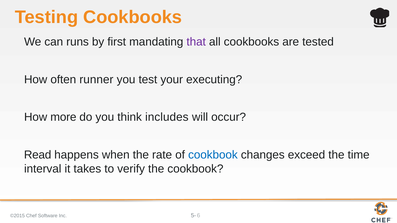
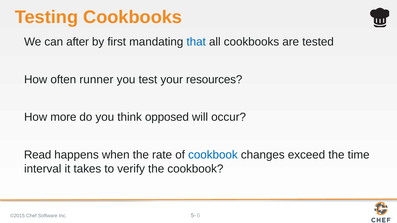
runs: runs -> after
that colour: purple -> blue
executing: executing -> resources
includes: includes -> opposed
